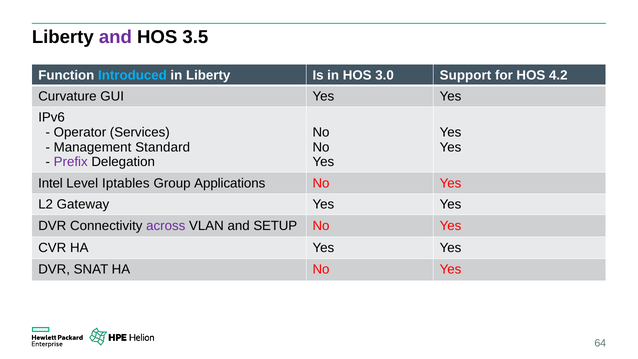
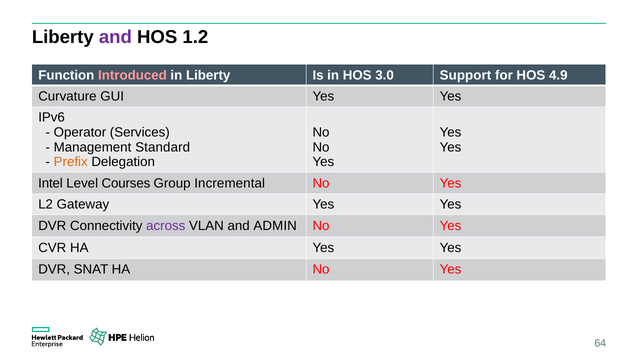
3.5: 3.5 -> 1.2
Introduced colour: light blue -> pink
4.2: 4.2 -> 4.9
Prefix colour: purple -> orange
Iptables: Iptables -> Courses
Applications: Applications -> Incremental
SETUP: SETUP -> ADMIN
